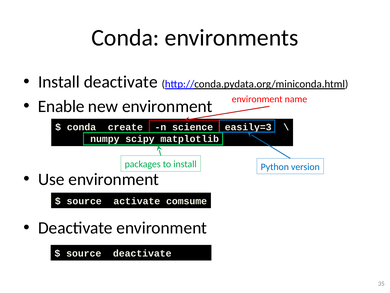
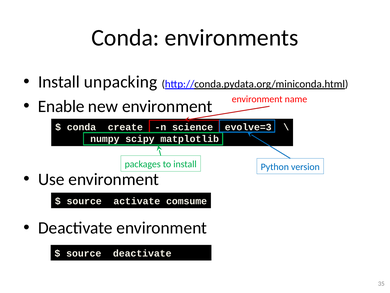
Install deactivate: deactivate -> unpacking
easily=3: easily=3 -> evolve=3
